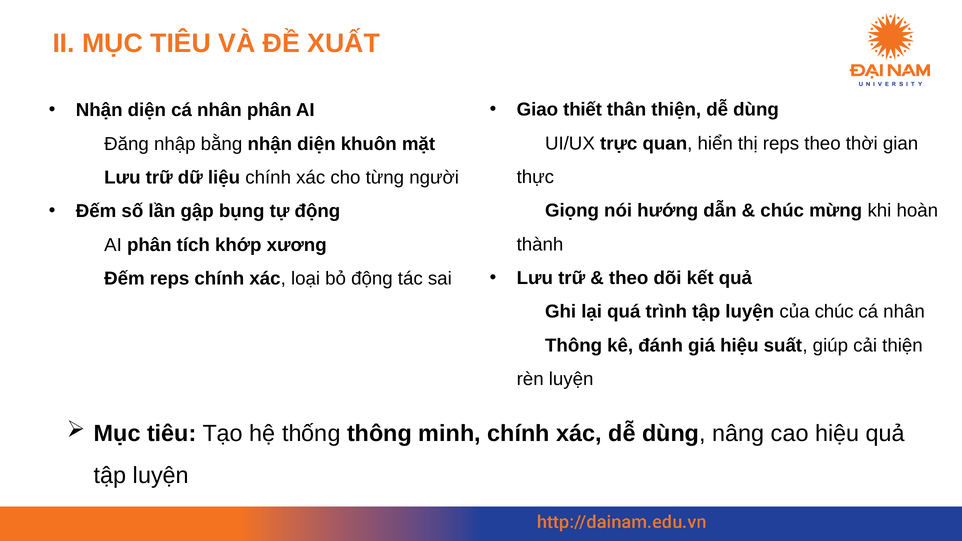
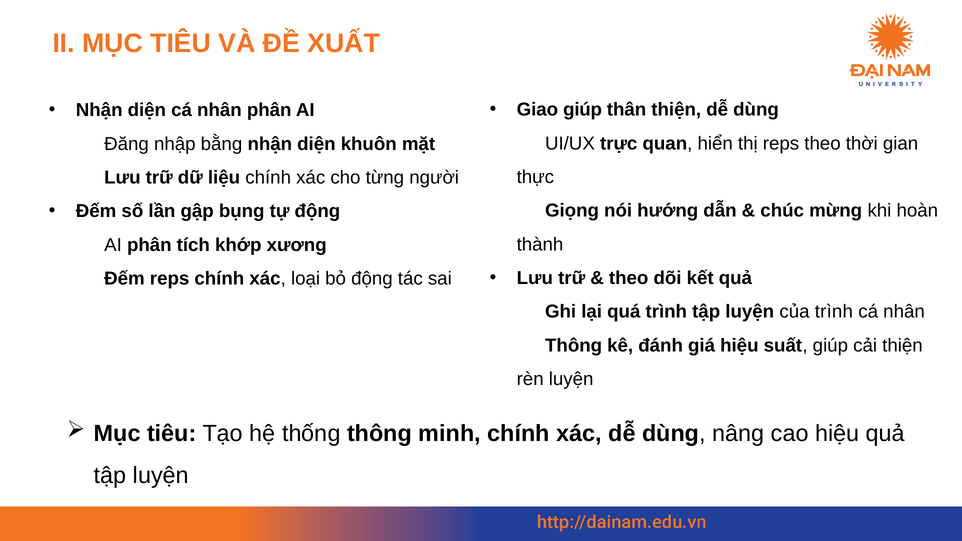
Giao thiết: thiết -> giúp
của chúc: chúc -> trình
